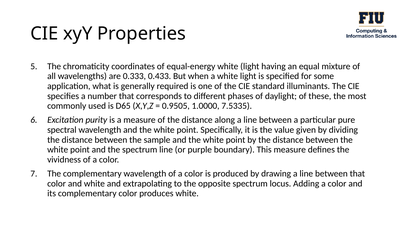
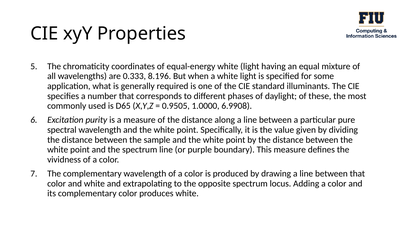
0.433: 0.433 -> 8.196
7.5335: 7.5335 -> 6.9908
